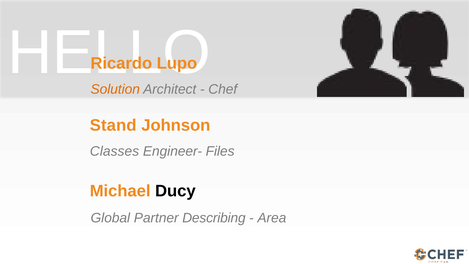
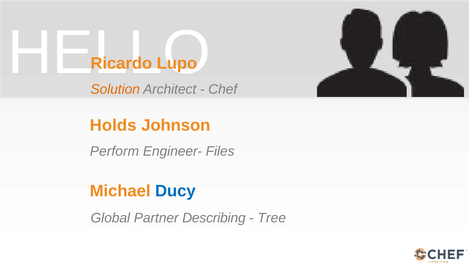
Stand: Stand -> Holds
Classes: Classes -> Perform
Ducy colour: black -> blue
Area: Area -> Tree
